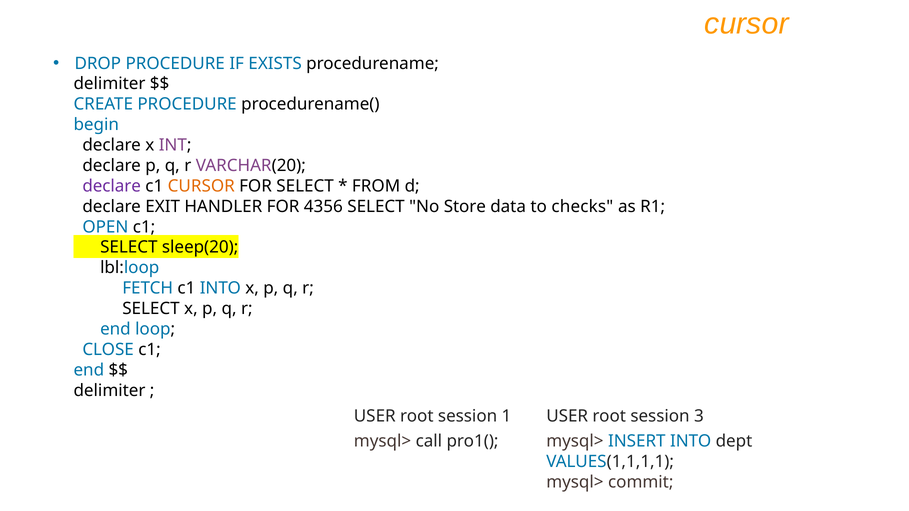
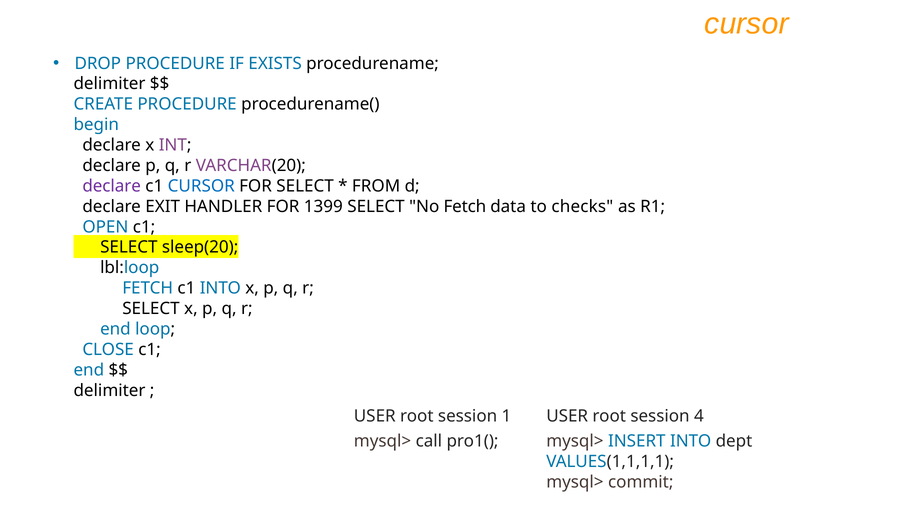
CURSOR at (201, 186) colour: orange -> blue
4356: 4356 -> 1399
No Store: Store -> Fetch
3: 3 -> 4
